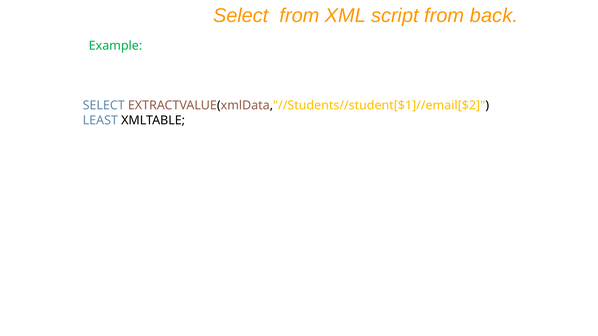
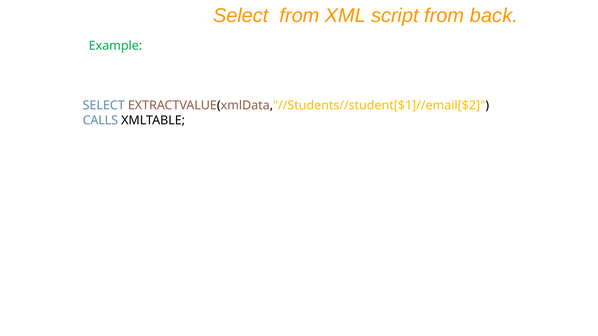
LEAST: LEAST -> CALLS
